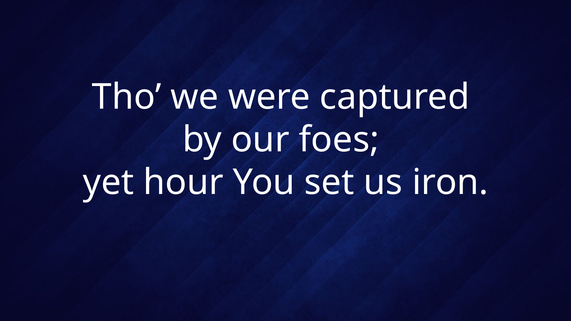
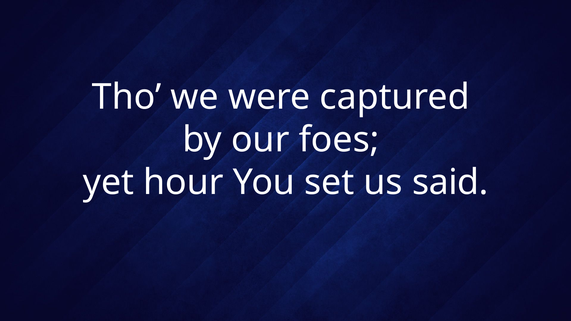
iron: iron -> said
